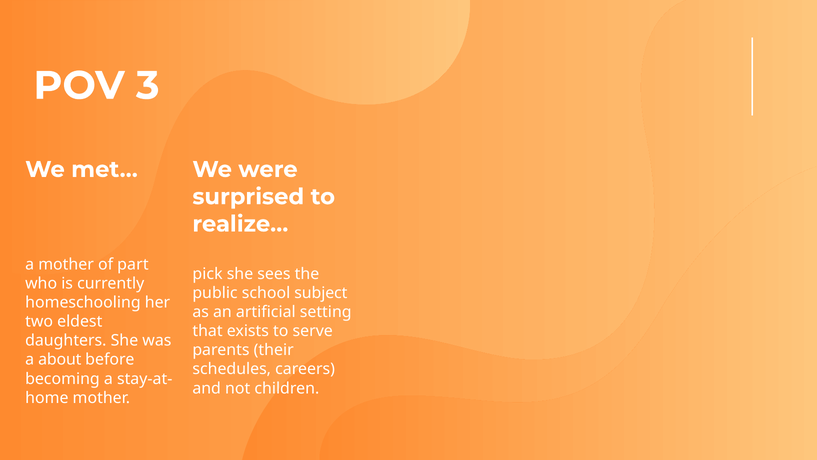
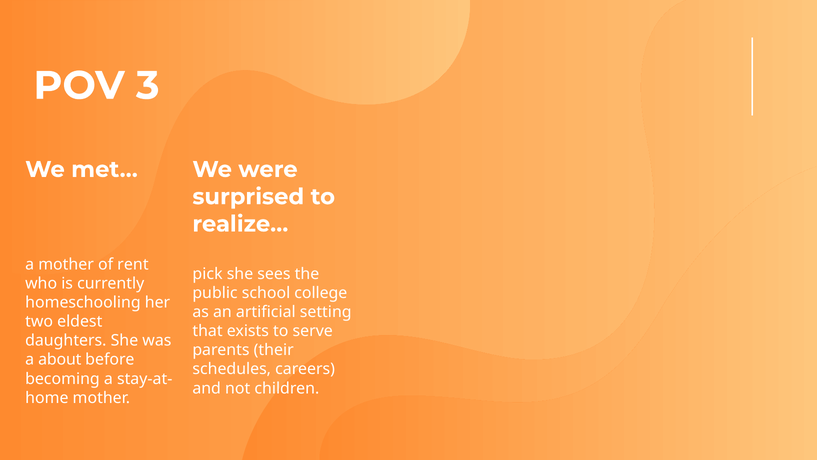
part: part -> rent
subject: subject -> college
